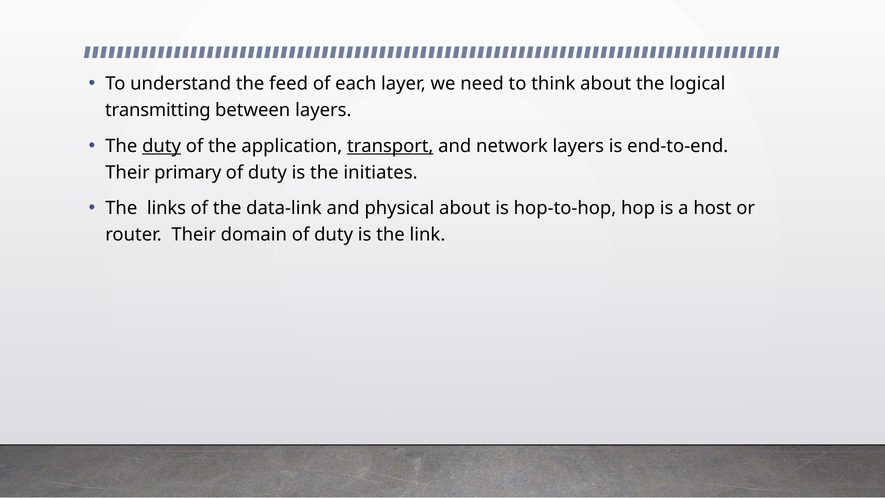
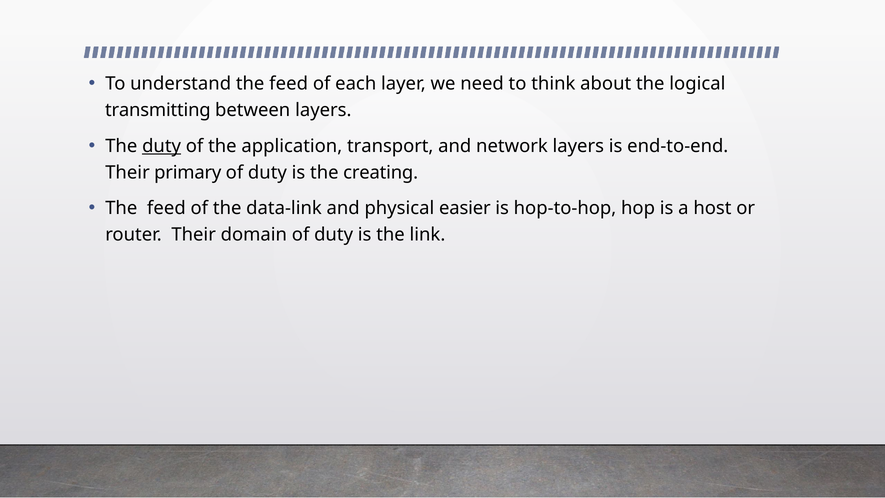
transport underline: present -> none
initiates: initiates -> creating
links at (166, 208): links -> feed
physical about: about -> easier
